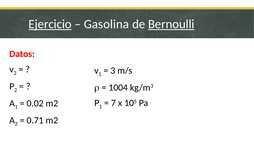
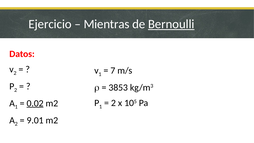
Ejercicio underline: present -> none
Gasolina: Gasolina -> Mientras
3: 3 -> 7
1004: 1004 -> 3853
7 at (113, 103): 7 -> 2
0.02 underline: none -> present
0.71: 0.71 -> 9.01
